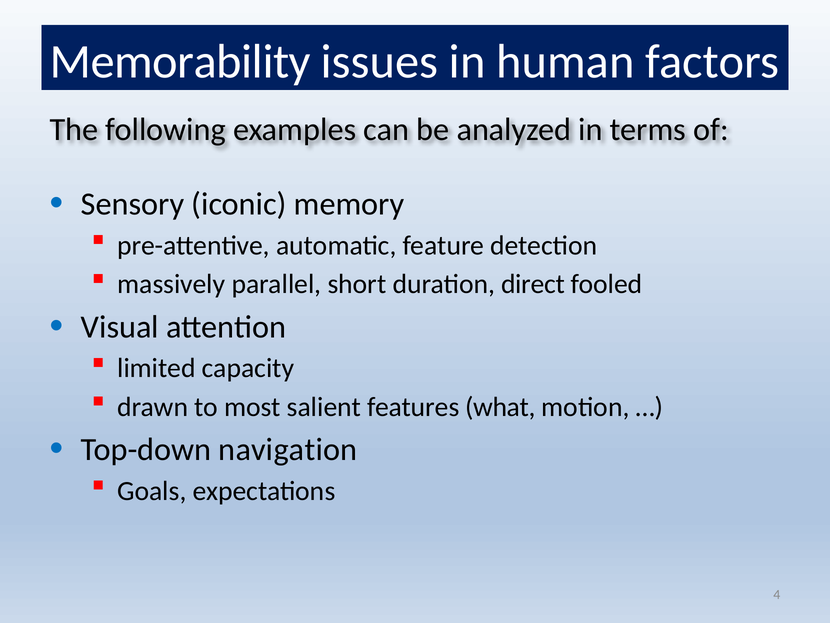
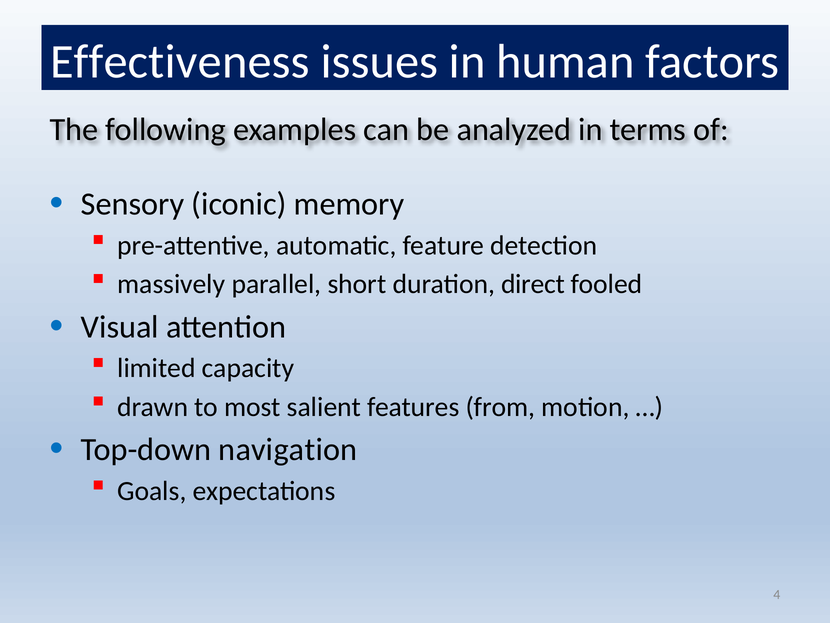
Memorability: Memorability -> Effectiveness
what: what -> from
